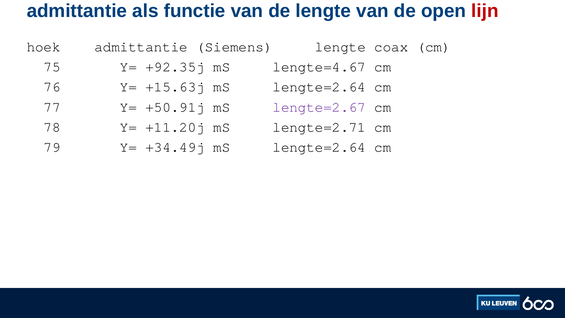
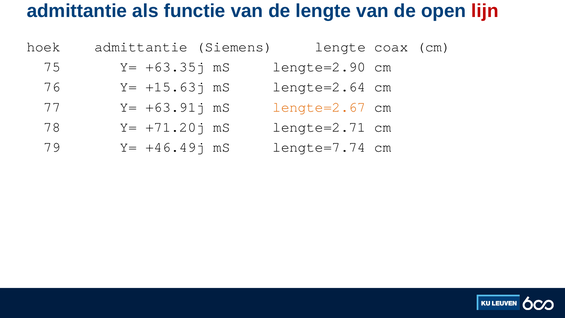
+92.35j: +92.35j -> +63.35j
lengte=4.67: lengte=4.67 -> lengte=2.90
+50.91j: +50.91j -> +63.91j
lengte=2.67 colour: purple -> orange
+11.20j: +11.20j -> +71.20j
+34.49j: +34.49j -> +46.49j
lengte=2.64 at (319, 147): lengte=2.64 -> lengte=7.74
